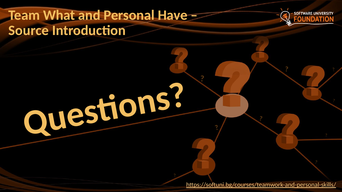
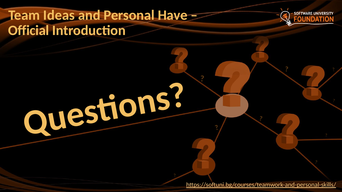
What: What -> Ideas
Source: Source -> Official
